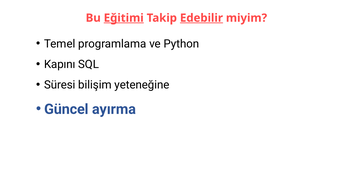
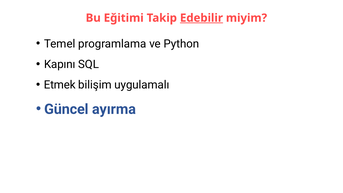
Eğitimi underline: present -> none
Süresi: Süresi -> Etmek
yeteneğine: yeteneğine -> uygulamalı
